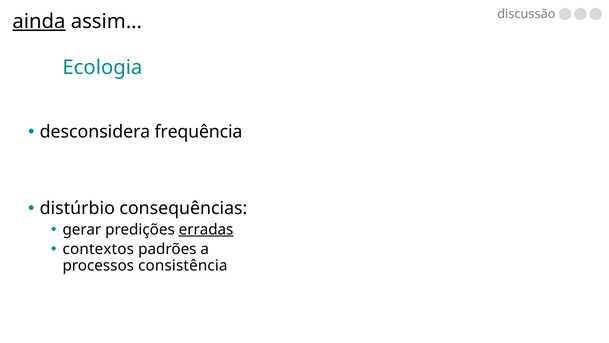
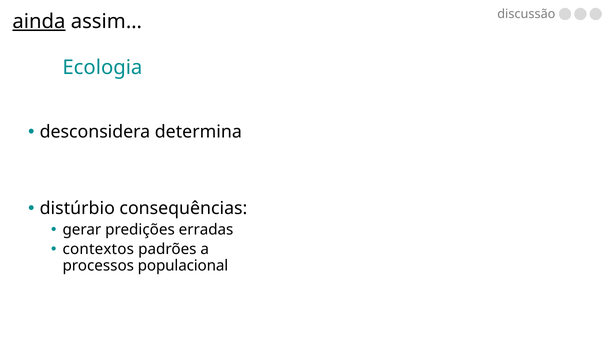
frequência: frequência -> determina
erradas underline: present -> none
consistência: consistência -> populacional
